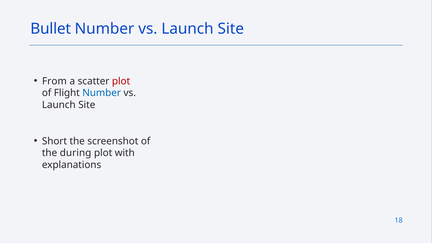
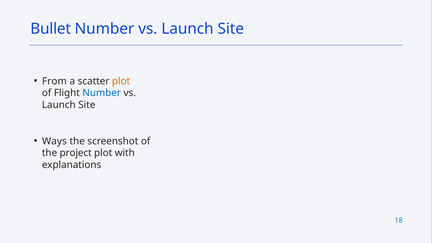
plot at (121, 81) colour: red -> orange
Short: Short -> Ways
during: during -> project
